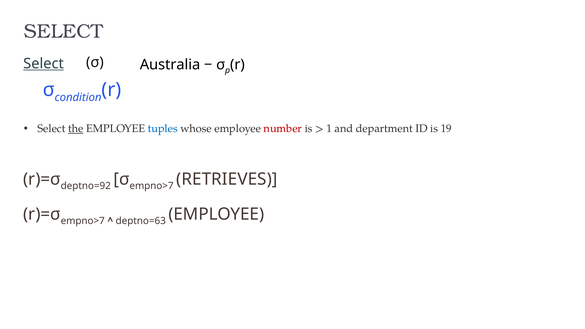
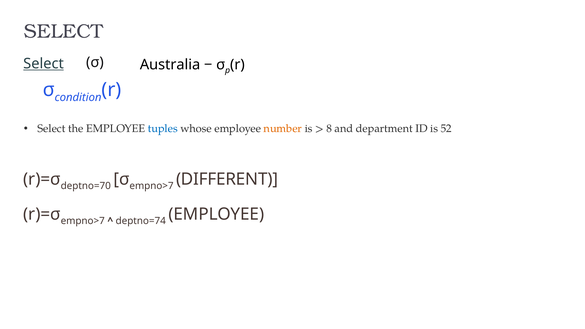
the underline: present -> none
number colour: red -> orange
1: 1 -> 8
19: 19 -> 52
deptno=92: deptno=92 -> deptno=70
RETRIEVES: RETRIEVES -> DIFFERENT
deptno=63: deptno=63 -> deptno=74
